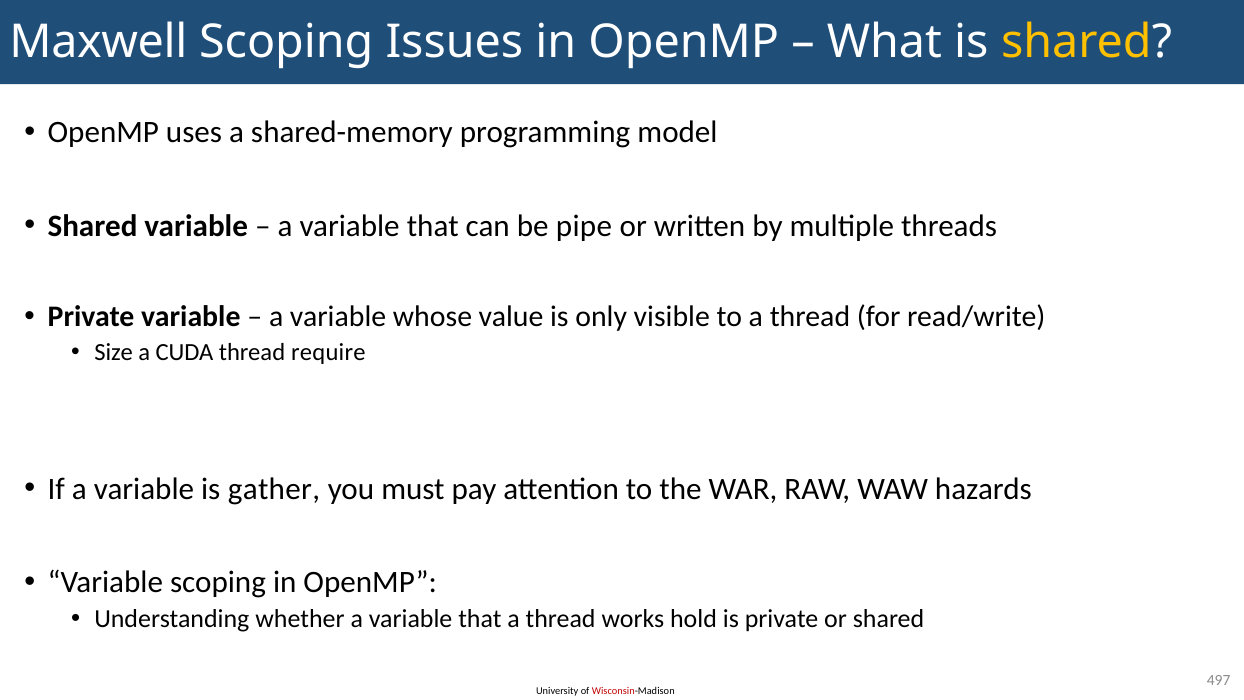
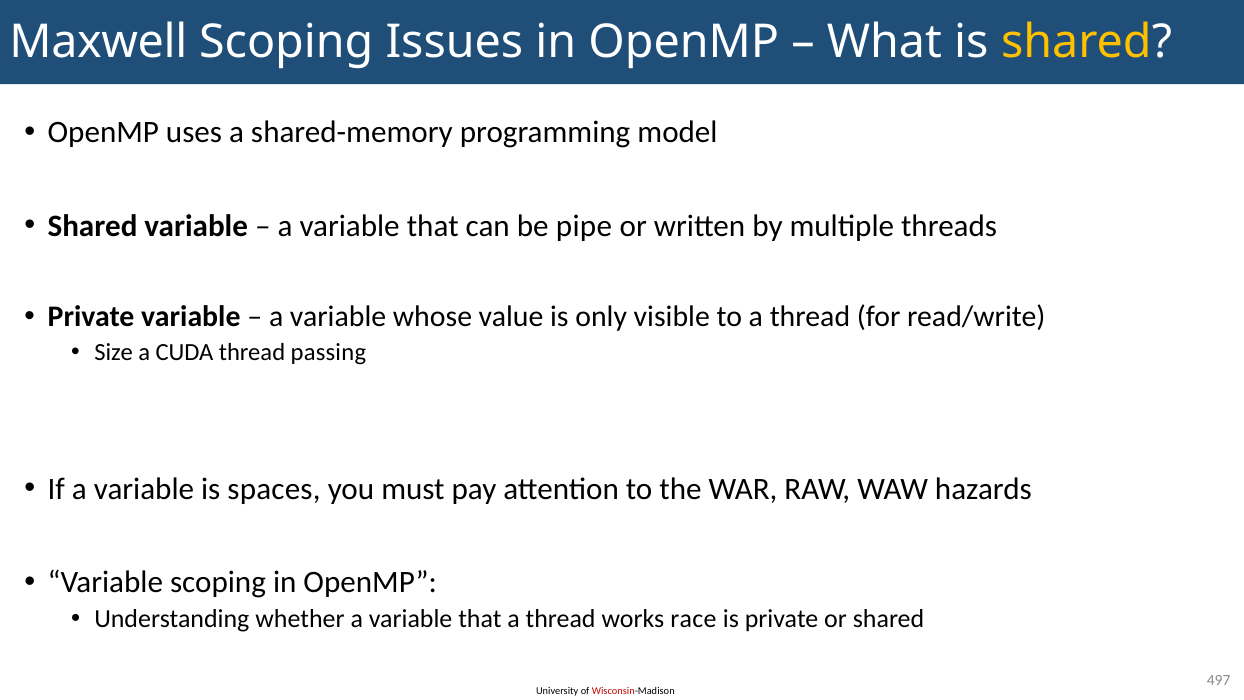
require: require -> passing
gather: gather -> spaces
hold: hold -> race
